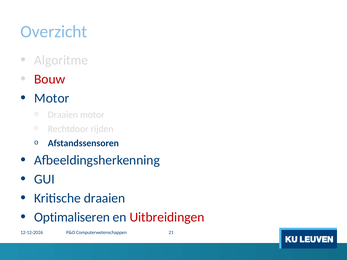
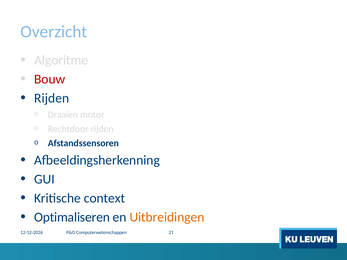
Motor at (52, 98): Motor -> Rijden
Kritische draaien: draaien -> context
Uitbreidingen colour: red -> orange
